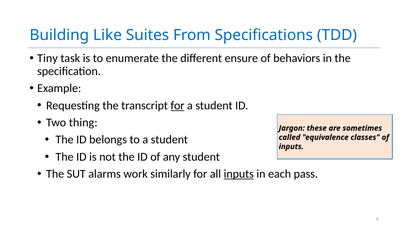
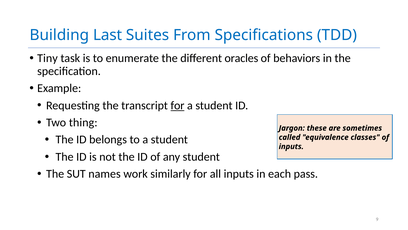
Like: Like -> Last
ensure: ensure -> oracles
alarms: alarms -> names
inputs at (239, 174) underline: present -> none
